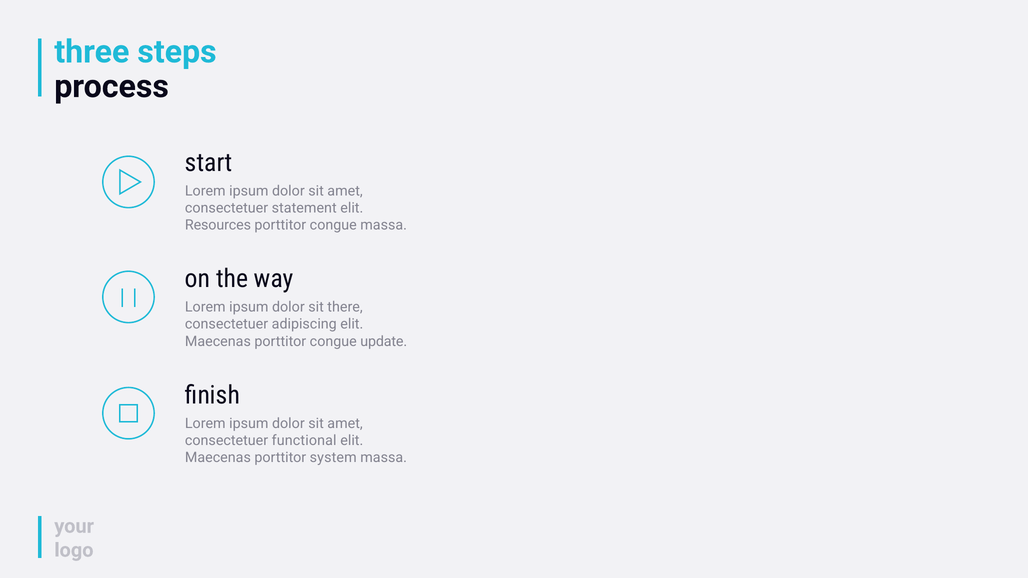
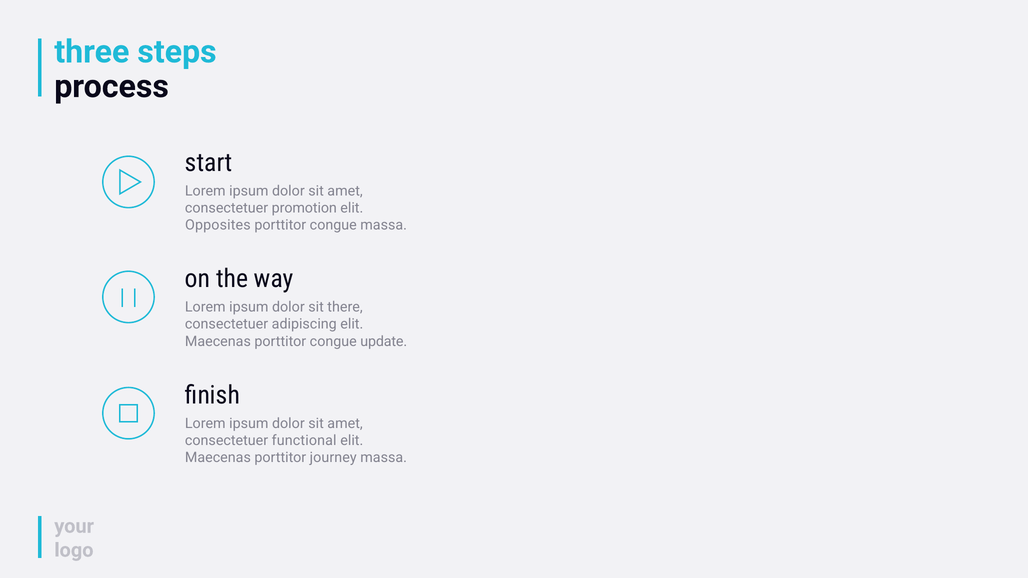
statement: statement -> promotion
Resources: Resources -> Opposites
system: system -> journey
